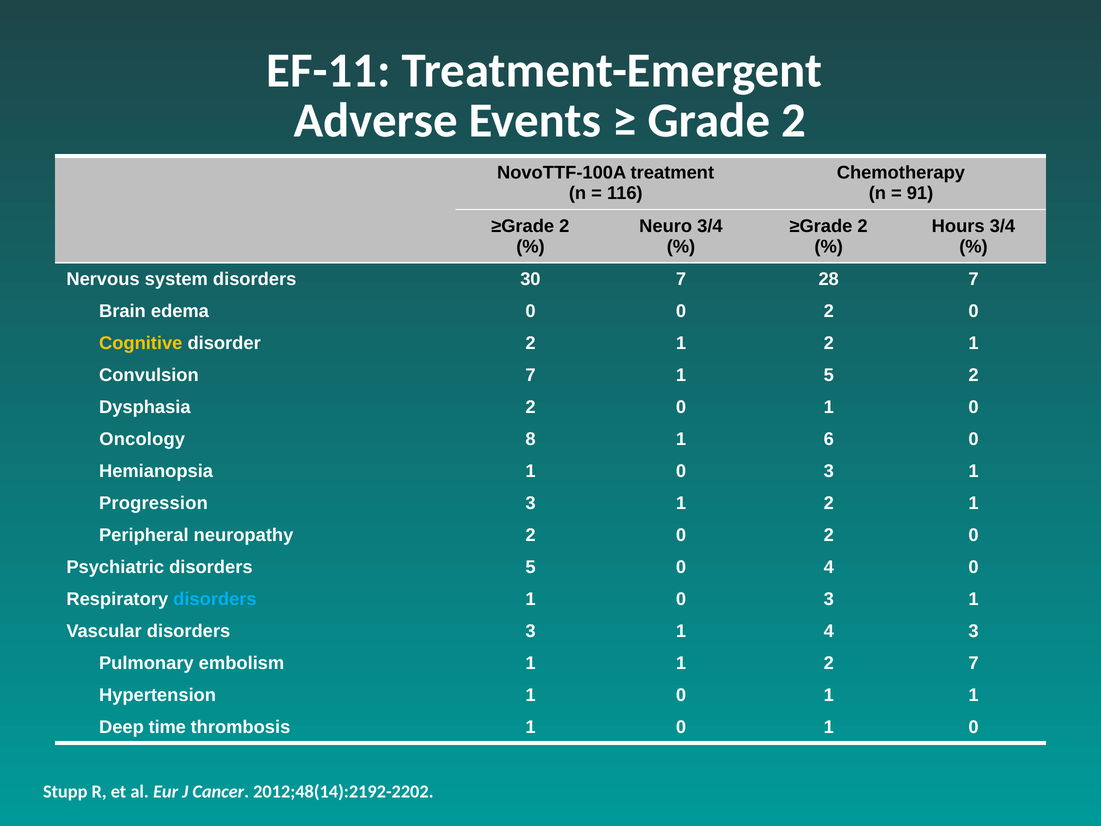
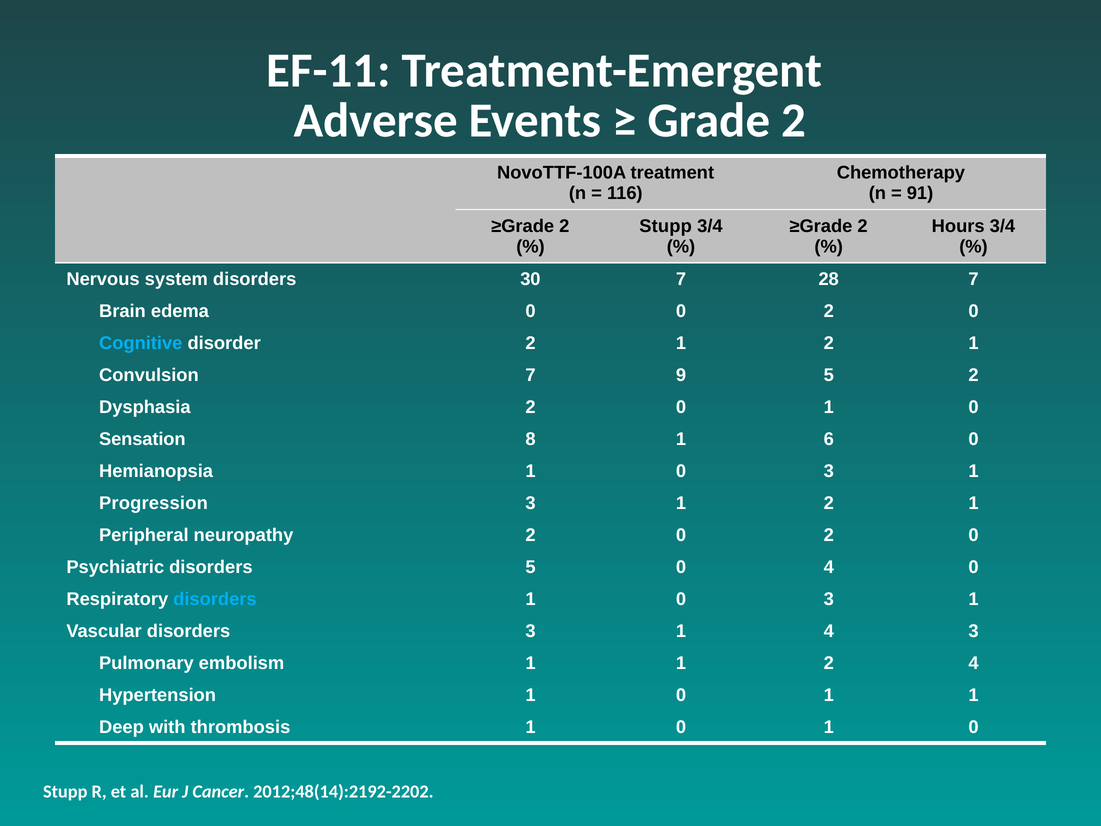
Neuro at (666, 226): Neuro -> Stupp
Cognitive colour: yellow -> light blue
7 1: 1 -> 9
Oncology: Oncology -> Sensation
2 7: 7 -> 4
time: time -> with
